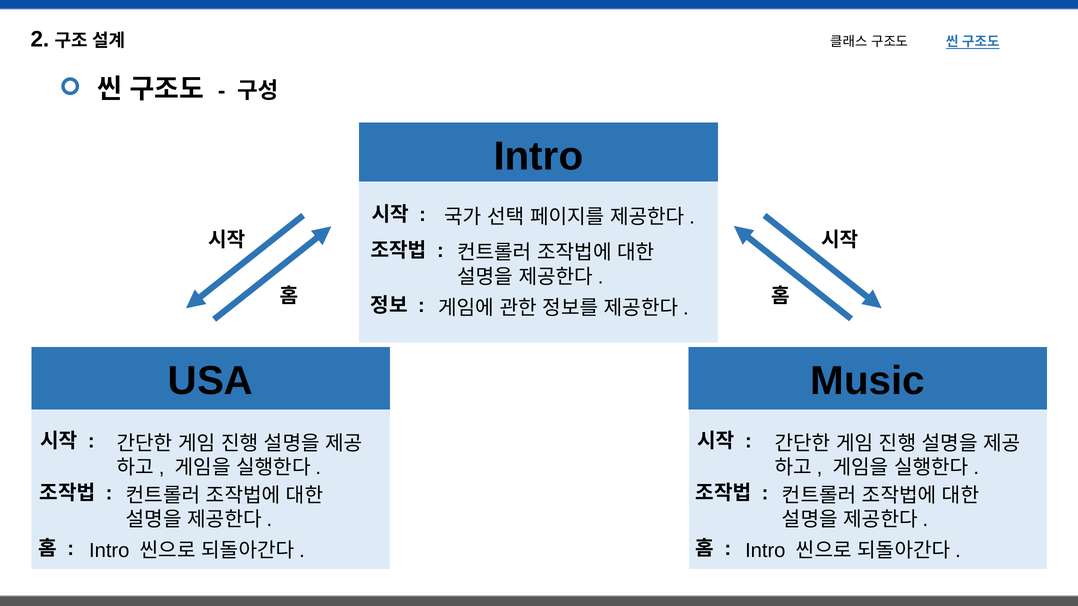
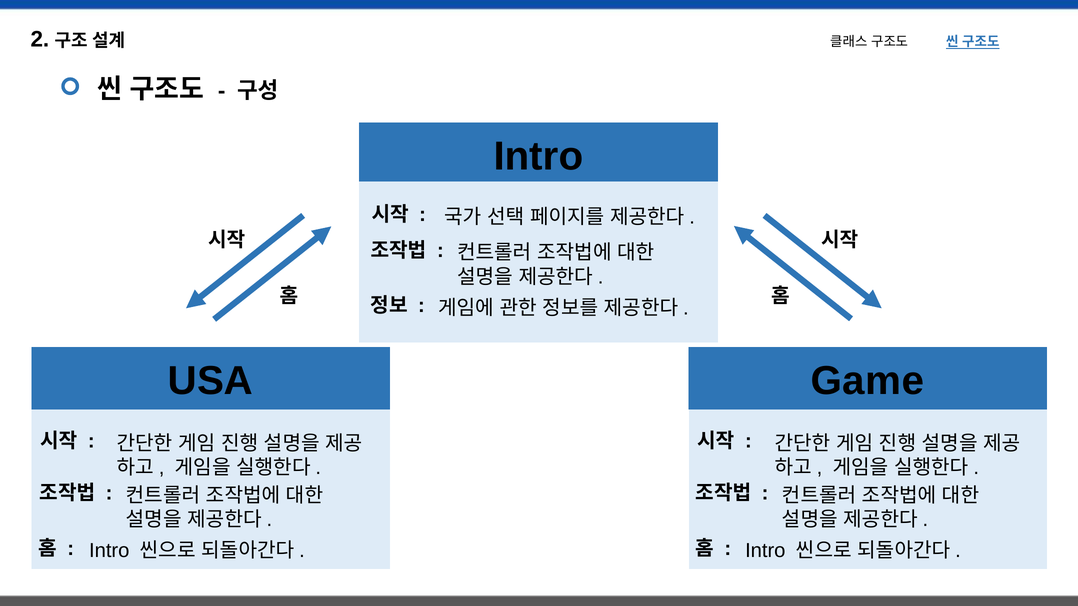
Music: Music -> Game
